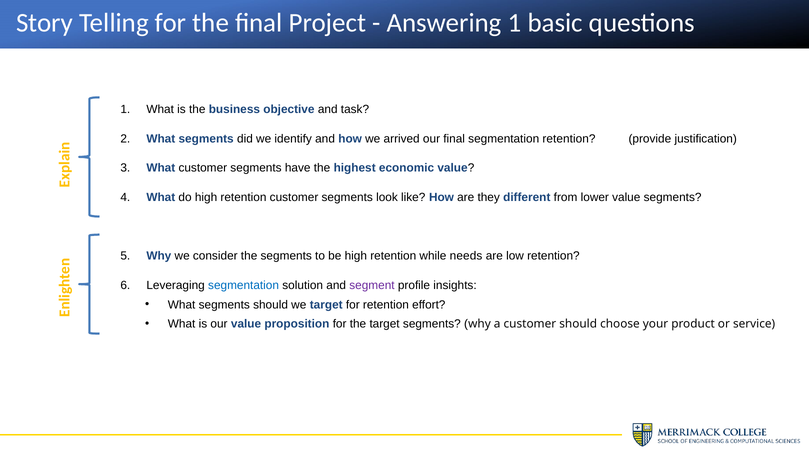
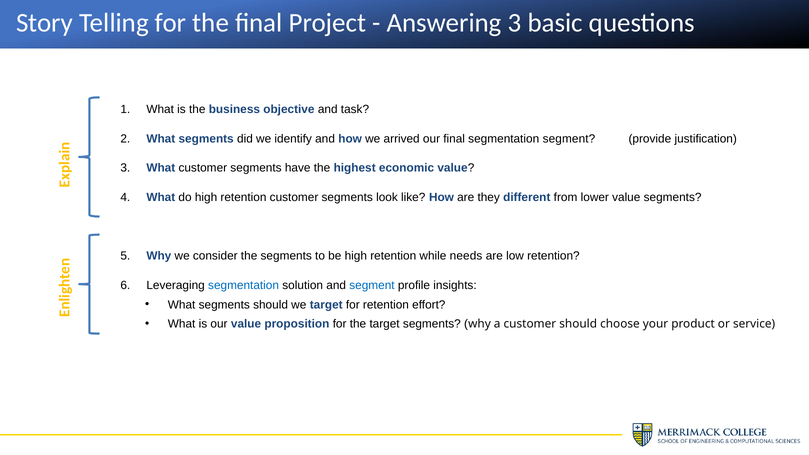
Answering 1: 1 -> 3
segmentation retention: retention -> segment
segment at (372, 285) colour: purple -> blue
